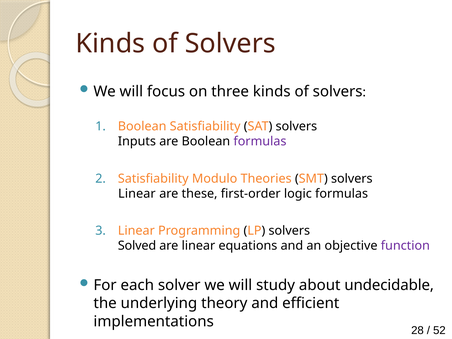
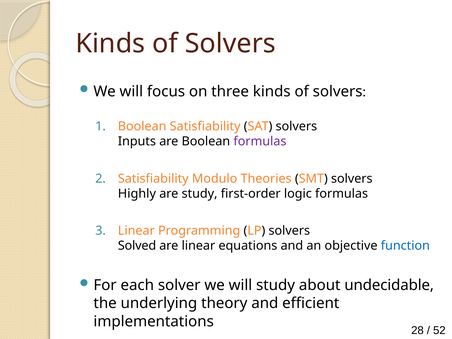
Linear at (137, 194): Linear -> Highly
are these: these -> study
function colour: purple -> blue
